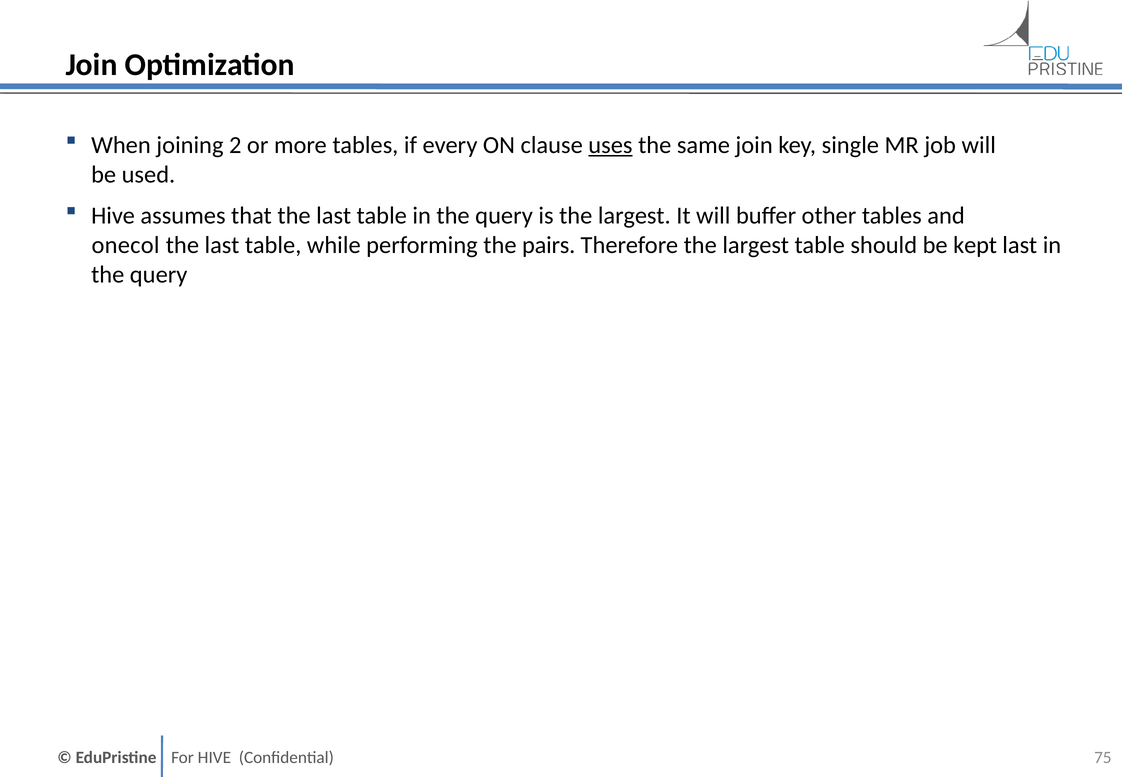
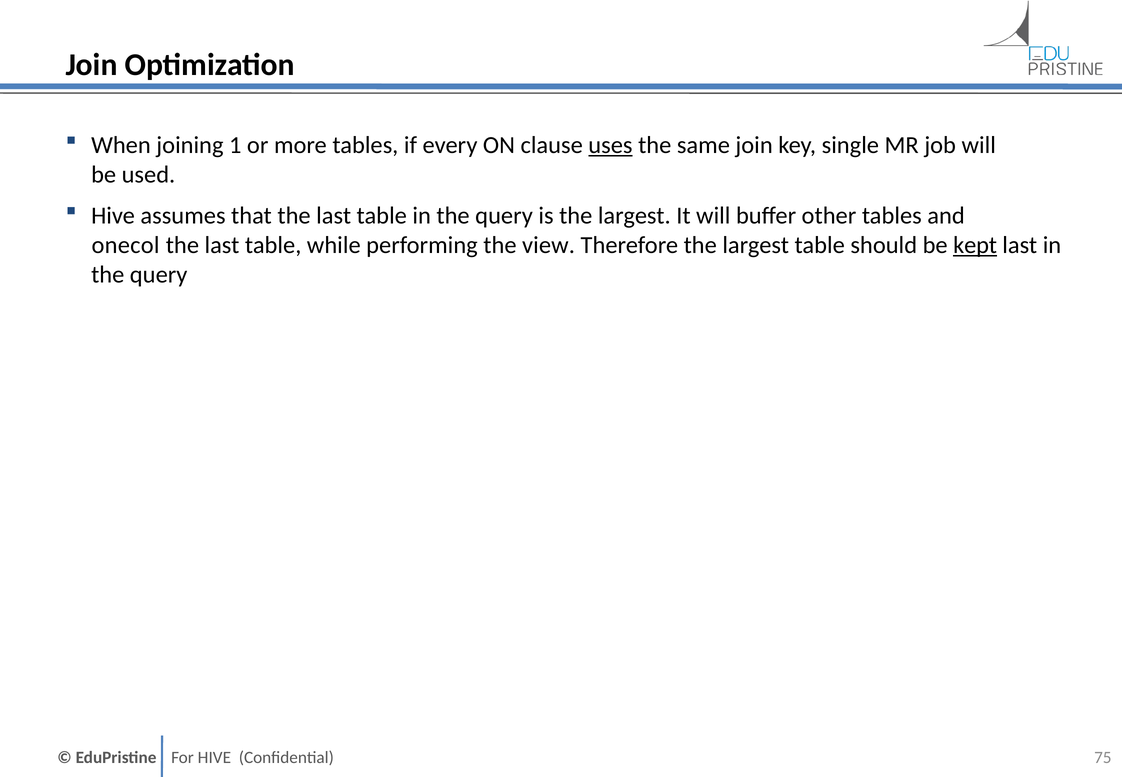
2: 2 -> 1
pairs: pairs -> view
kept underline: none -> present
